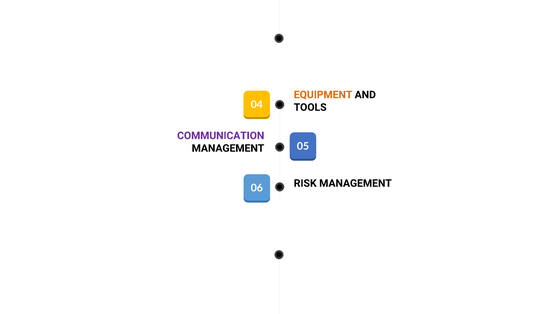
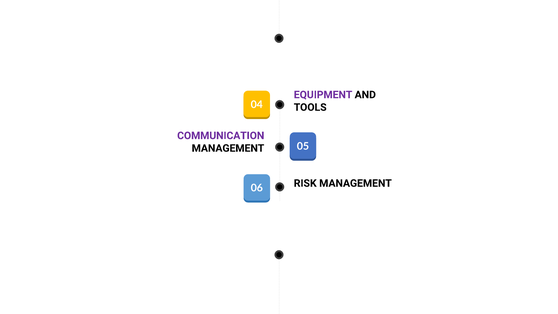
EQUIPMENT colour: orange -> purple
